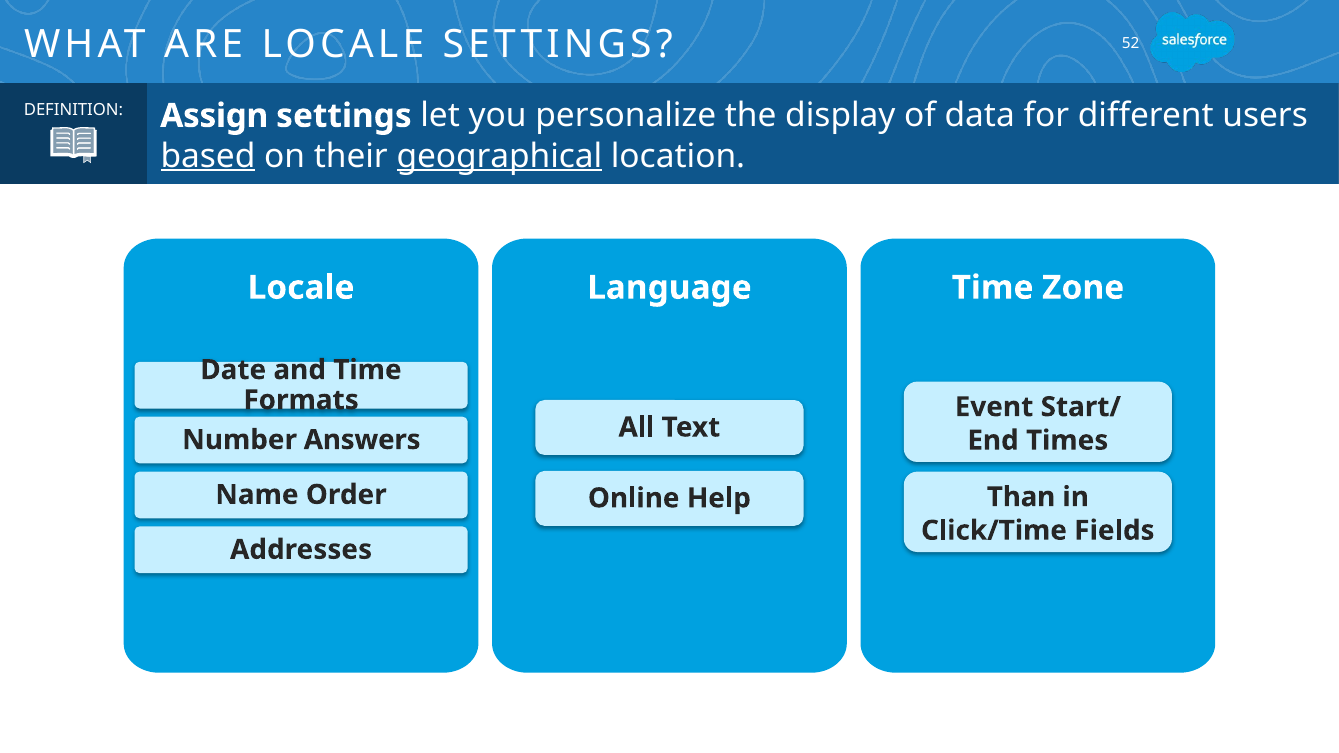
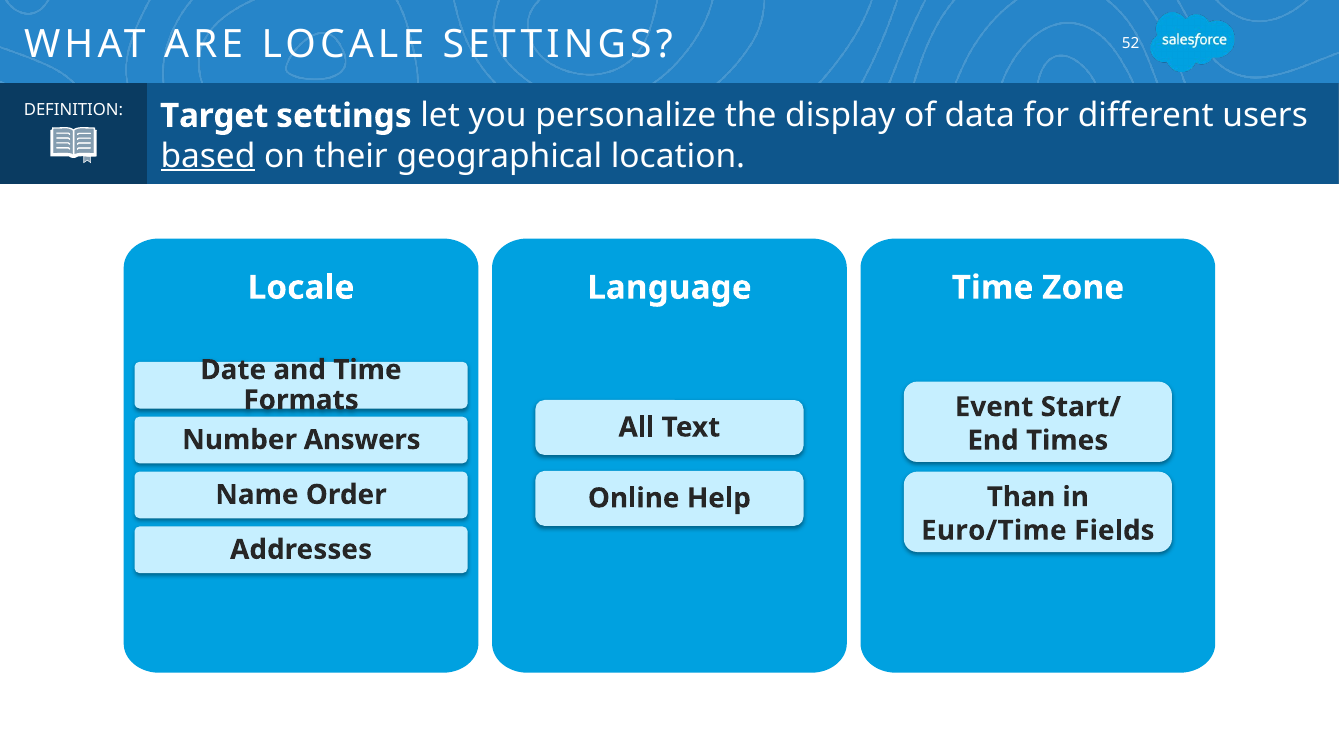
Assign: Assign -> Target
geographical underline: present -> none
Click/Time: Click/Time -> Euro/Time
